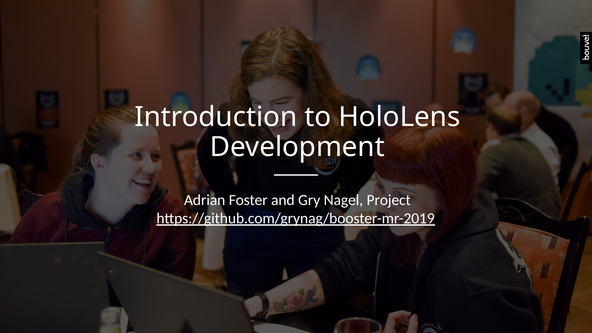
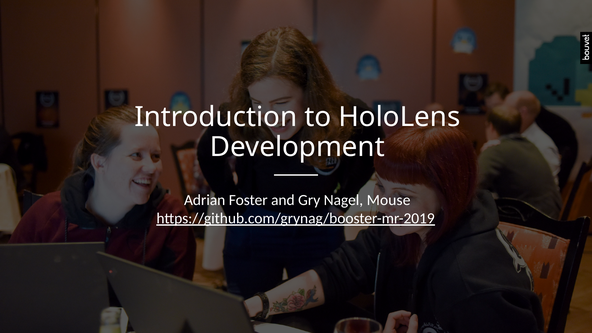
Project: Project -> Mouse
